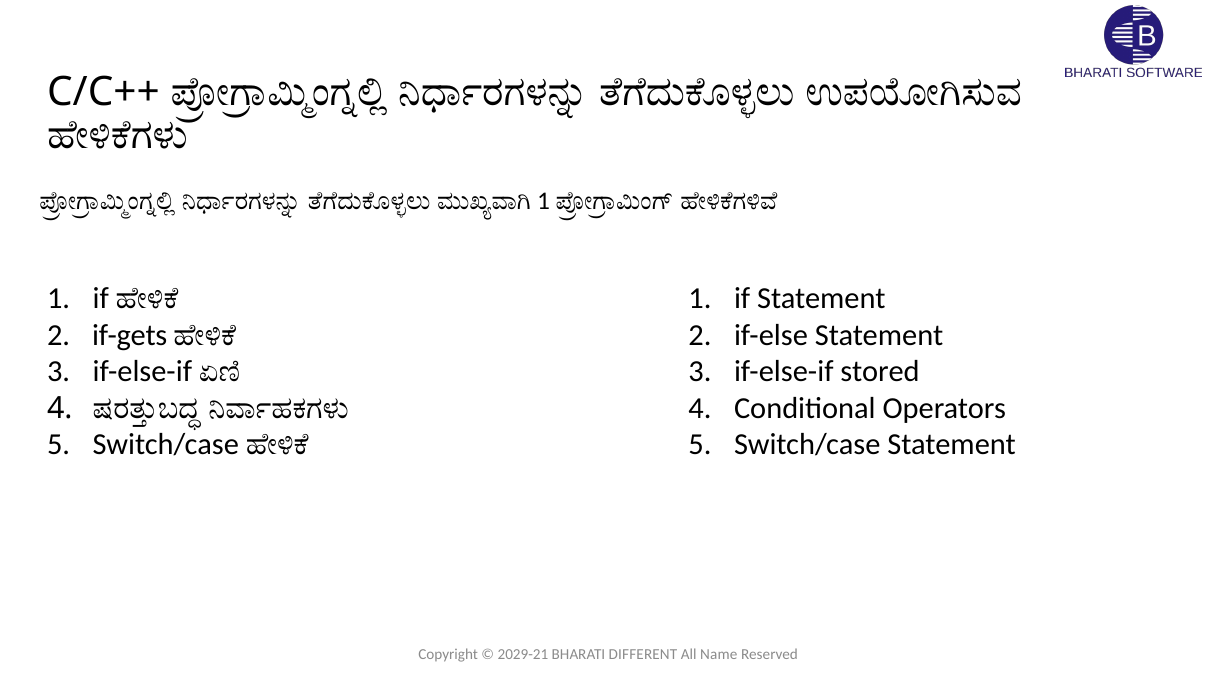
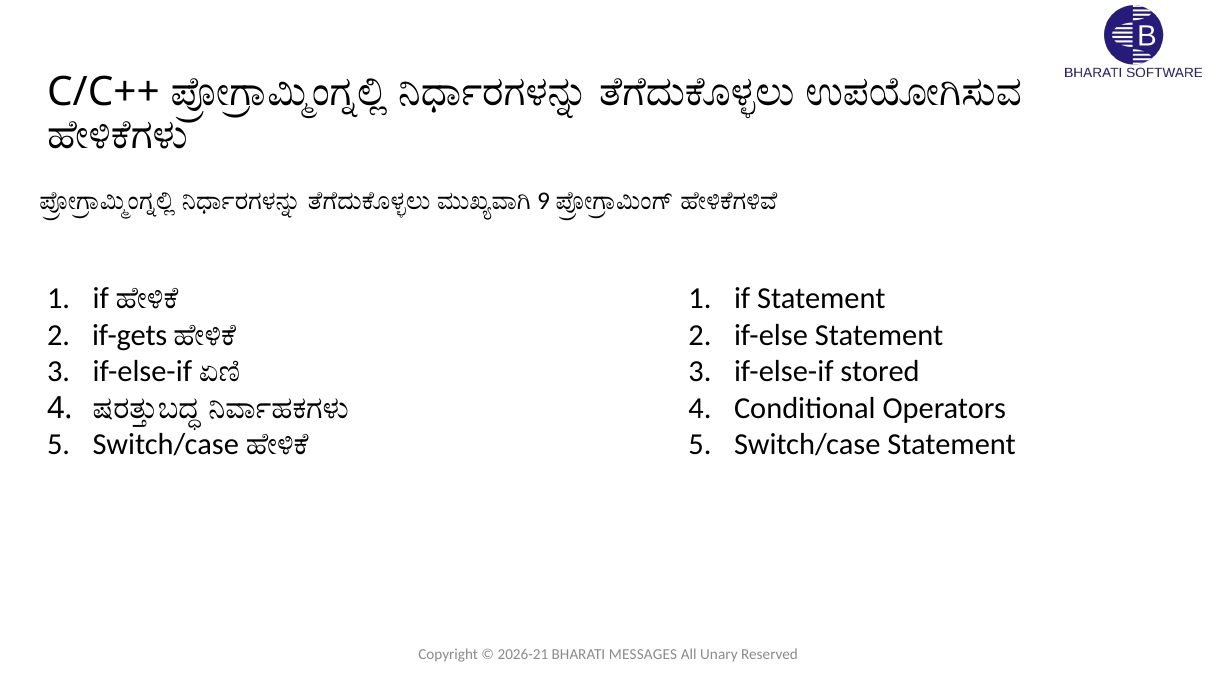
1 at (544, 201): 1 -> 9
2029-21: 2029-21 -> 2026-21
DIFFERENT: DIFFERENT -> MESSAGES
Name: Name -> Unary
